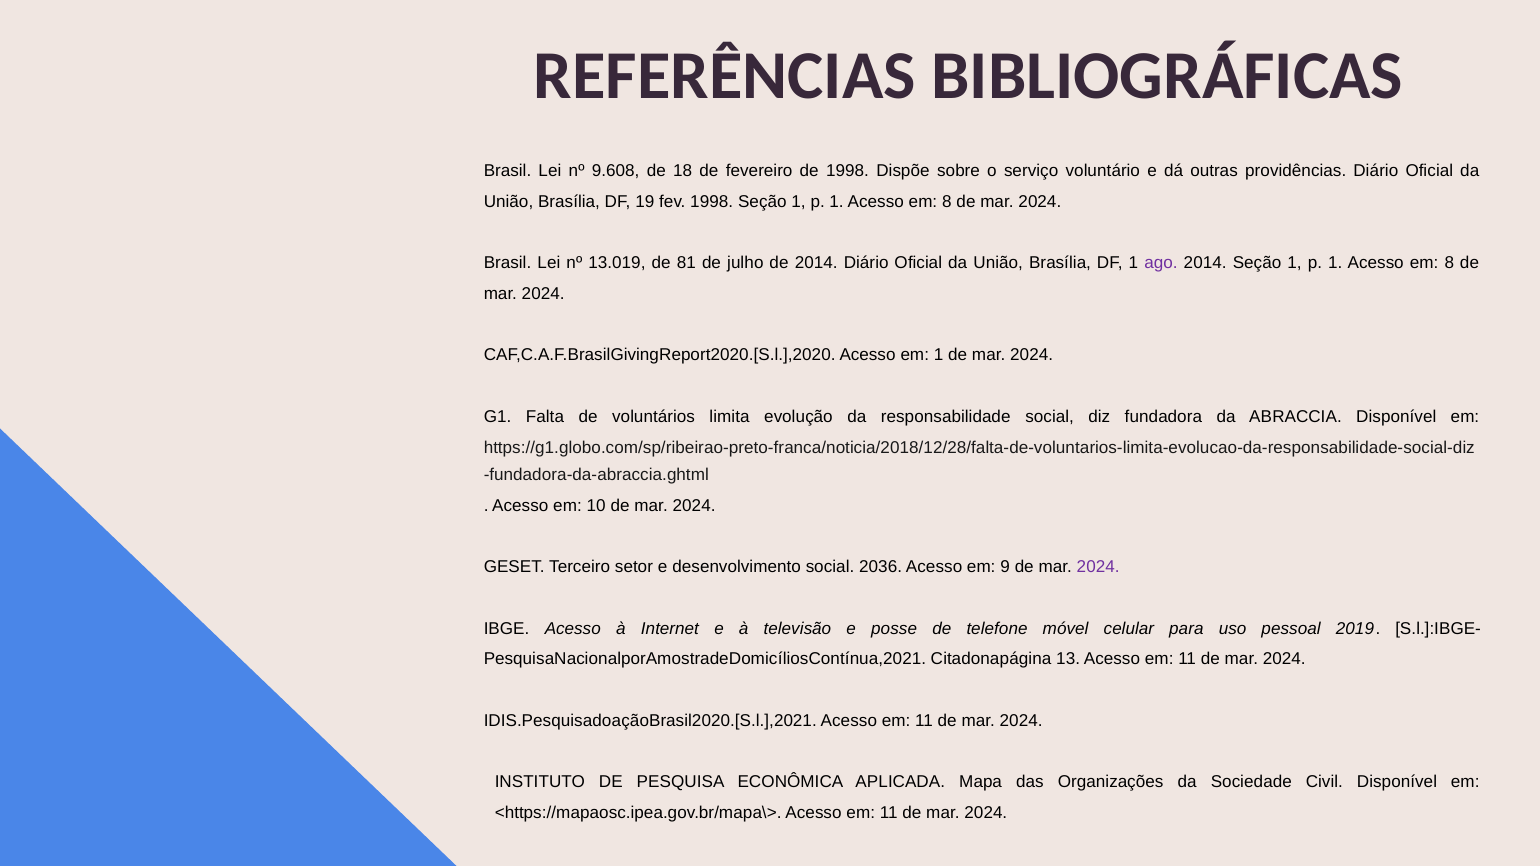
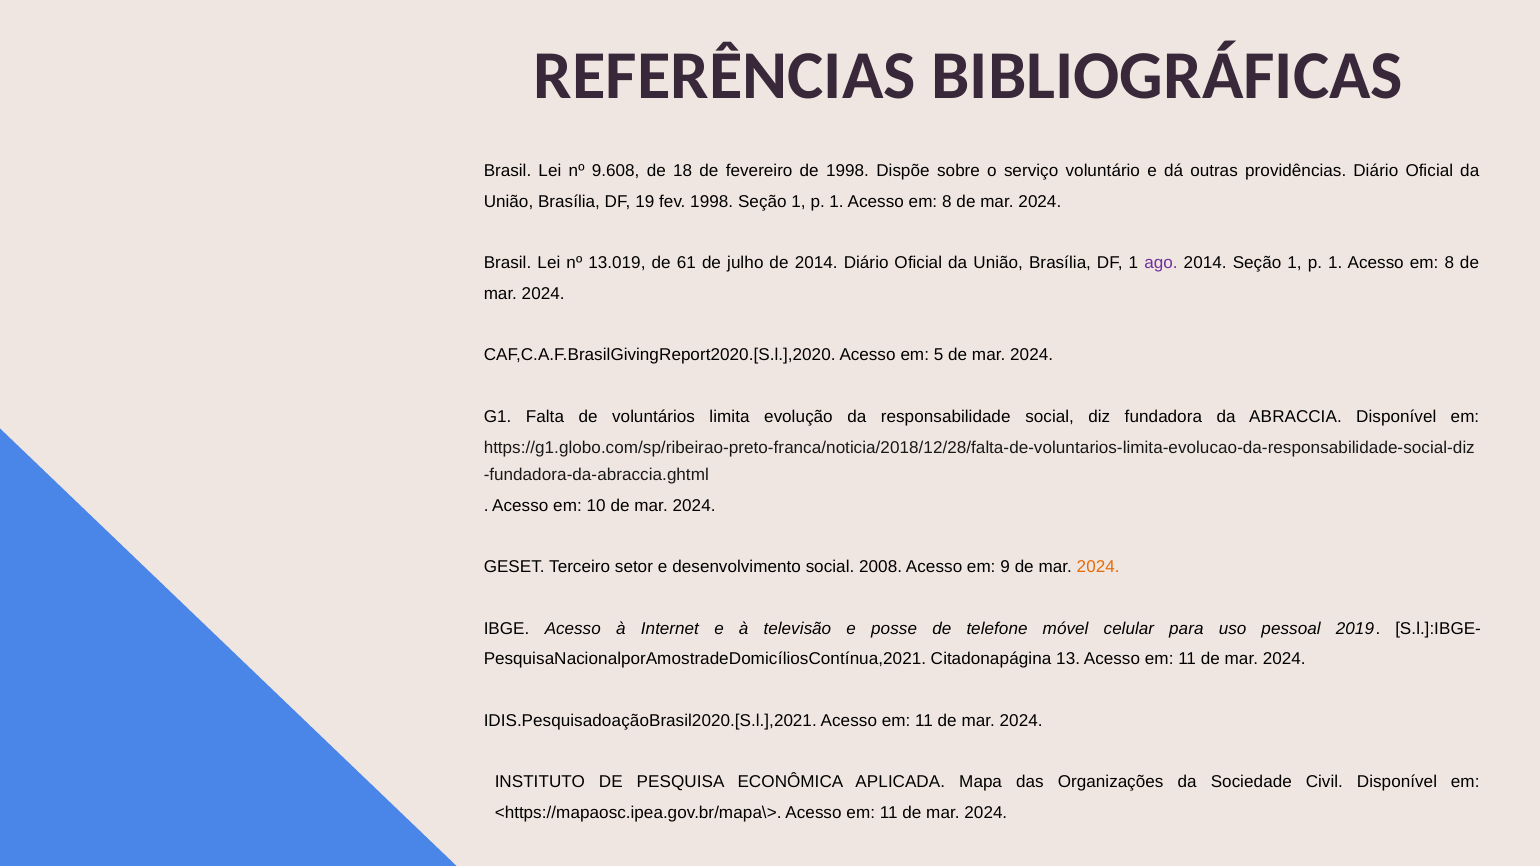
81: 81 -> 61
em 1: 1 -> 5
2036: 2036 -> 2008
2024 at (1098, 567) colour: purple -> orange
